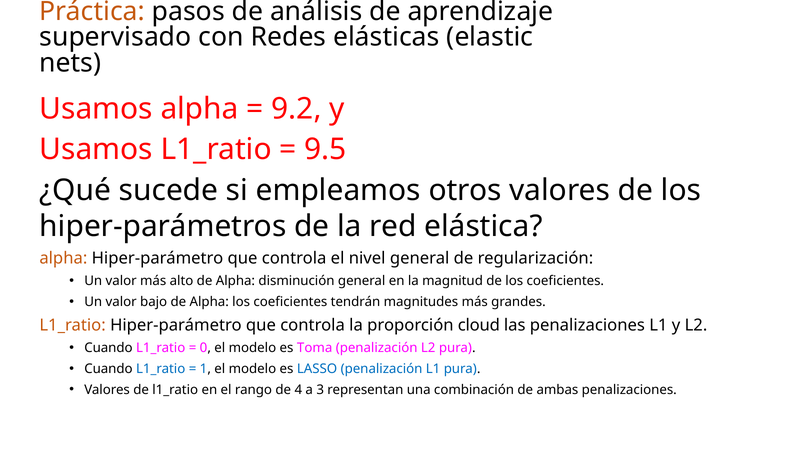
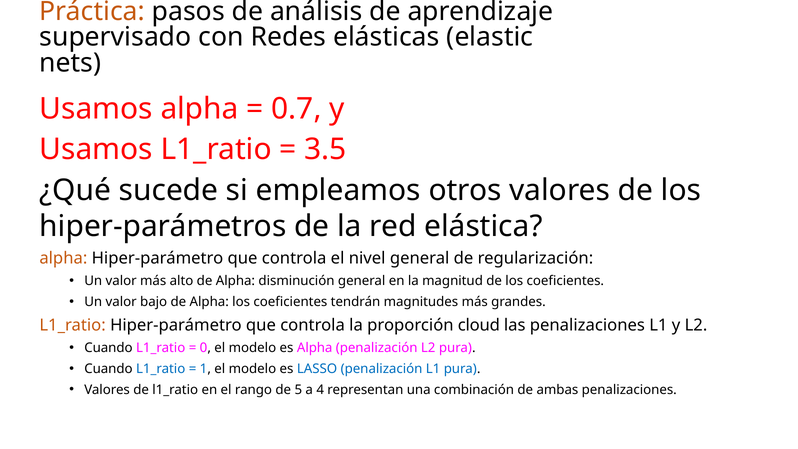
9.2: 9.2 -> 0.7
9.5: 9.5 -> 3.5
es Toma: Toma -> Alpha
4: 4 -> 5
3: 3 -> 4
